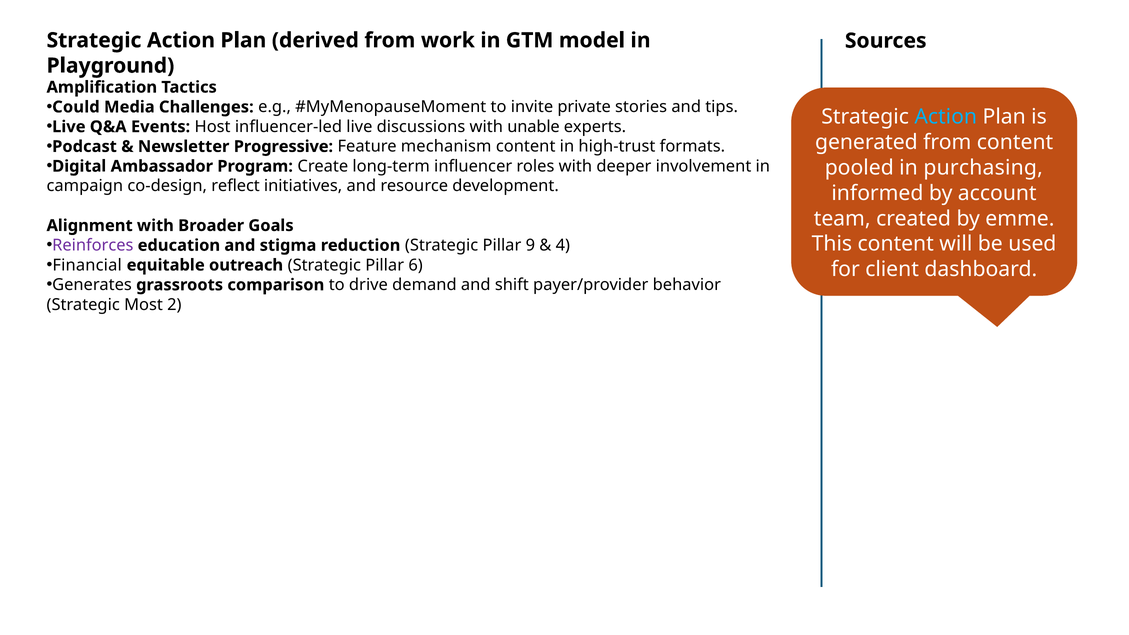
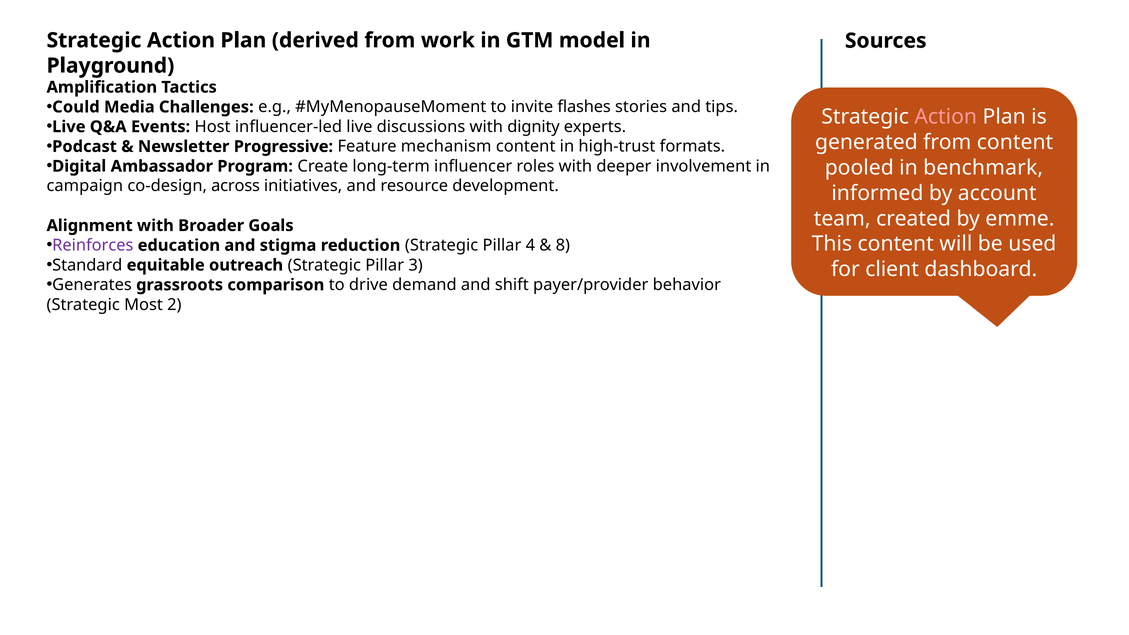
private: private -> flashes
Action at (946, 117) colour: light blue -> pink
unable: unable -> dignity
purchasing: purchasing -> benchmark
reflect: reflect -> across
9: 9 -> 4
4: 4 -> 8
Financial: Financial -> Standard
6: 6 -> 3
